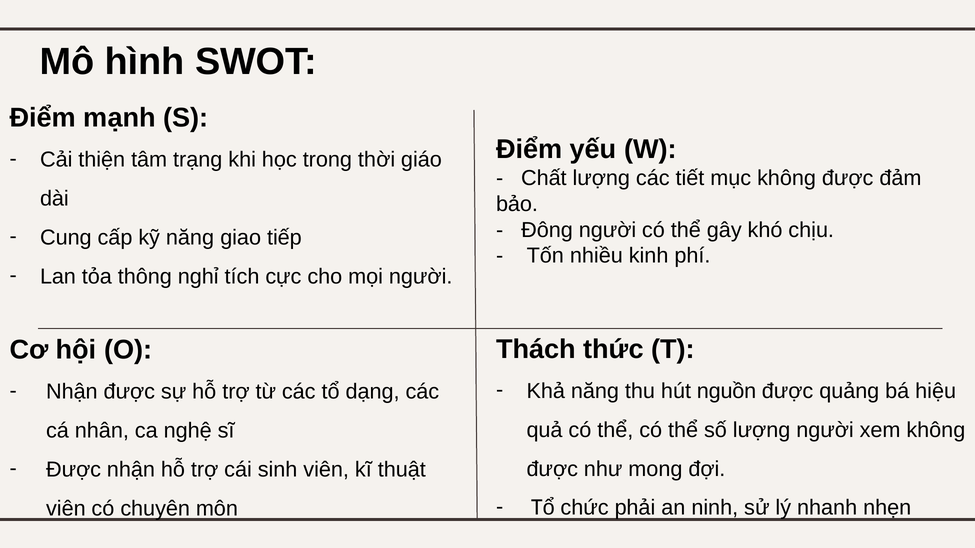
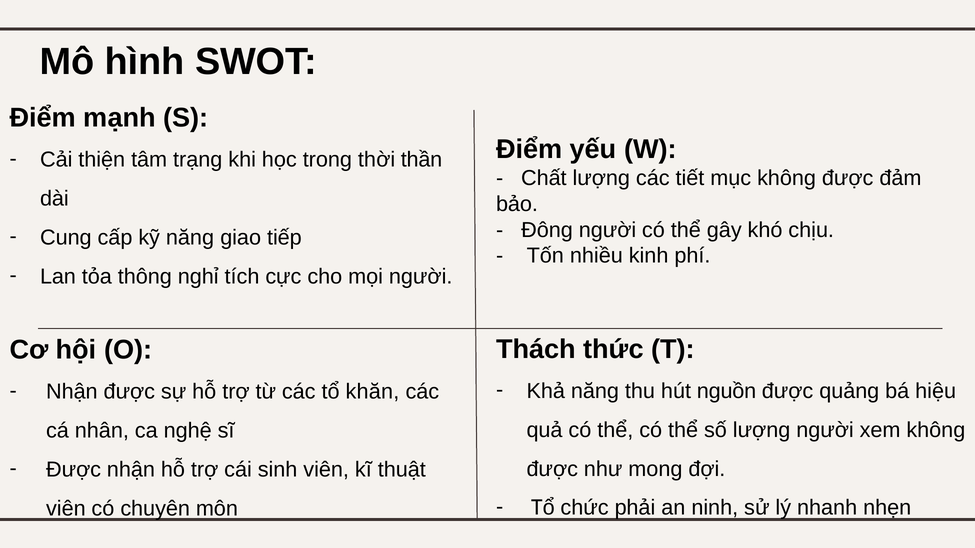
giáo: giáo -> thần
dạng: dạng -> khăn
